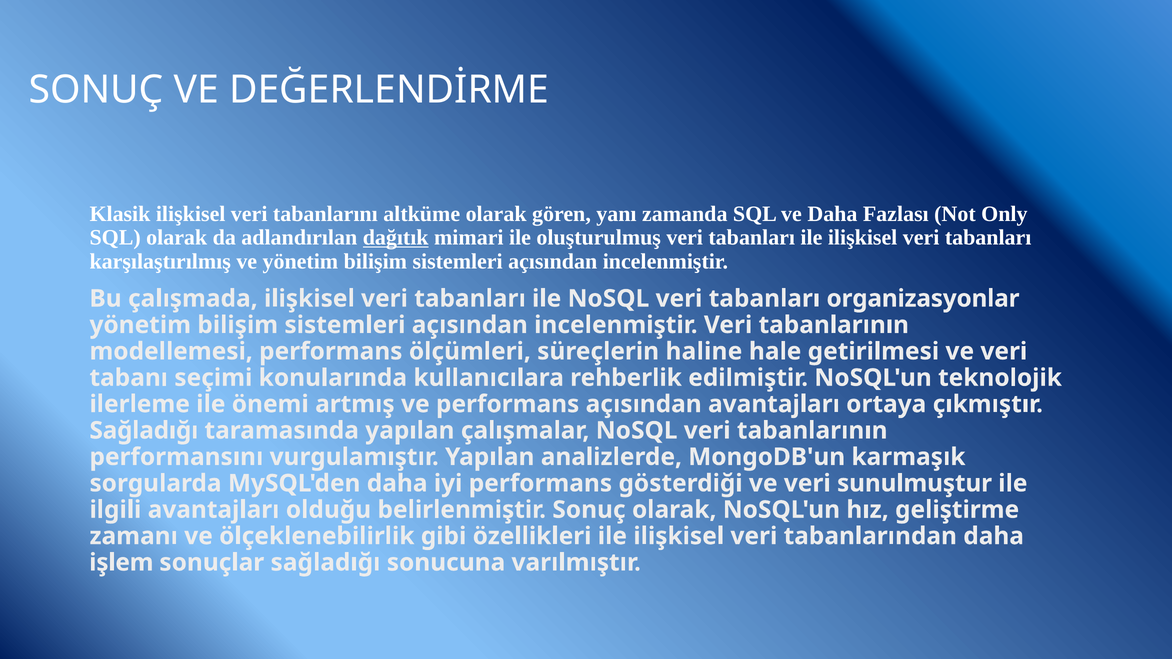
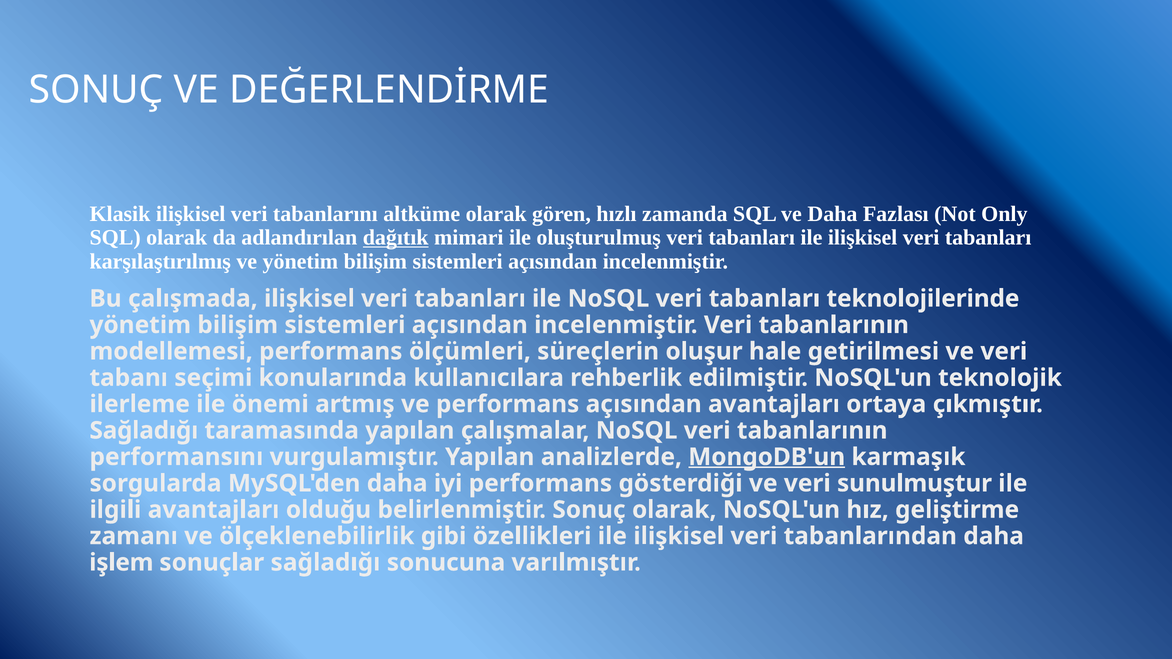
yanı: yanı -> hızlı
organizasyonlar: organizasyonlar -> teknolojilerinde
haline: haline -> oluşur
MongoDB'un underline: none -> present
